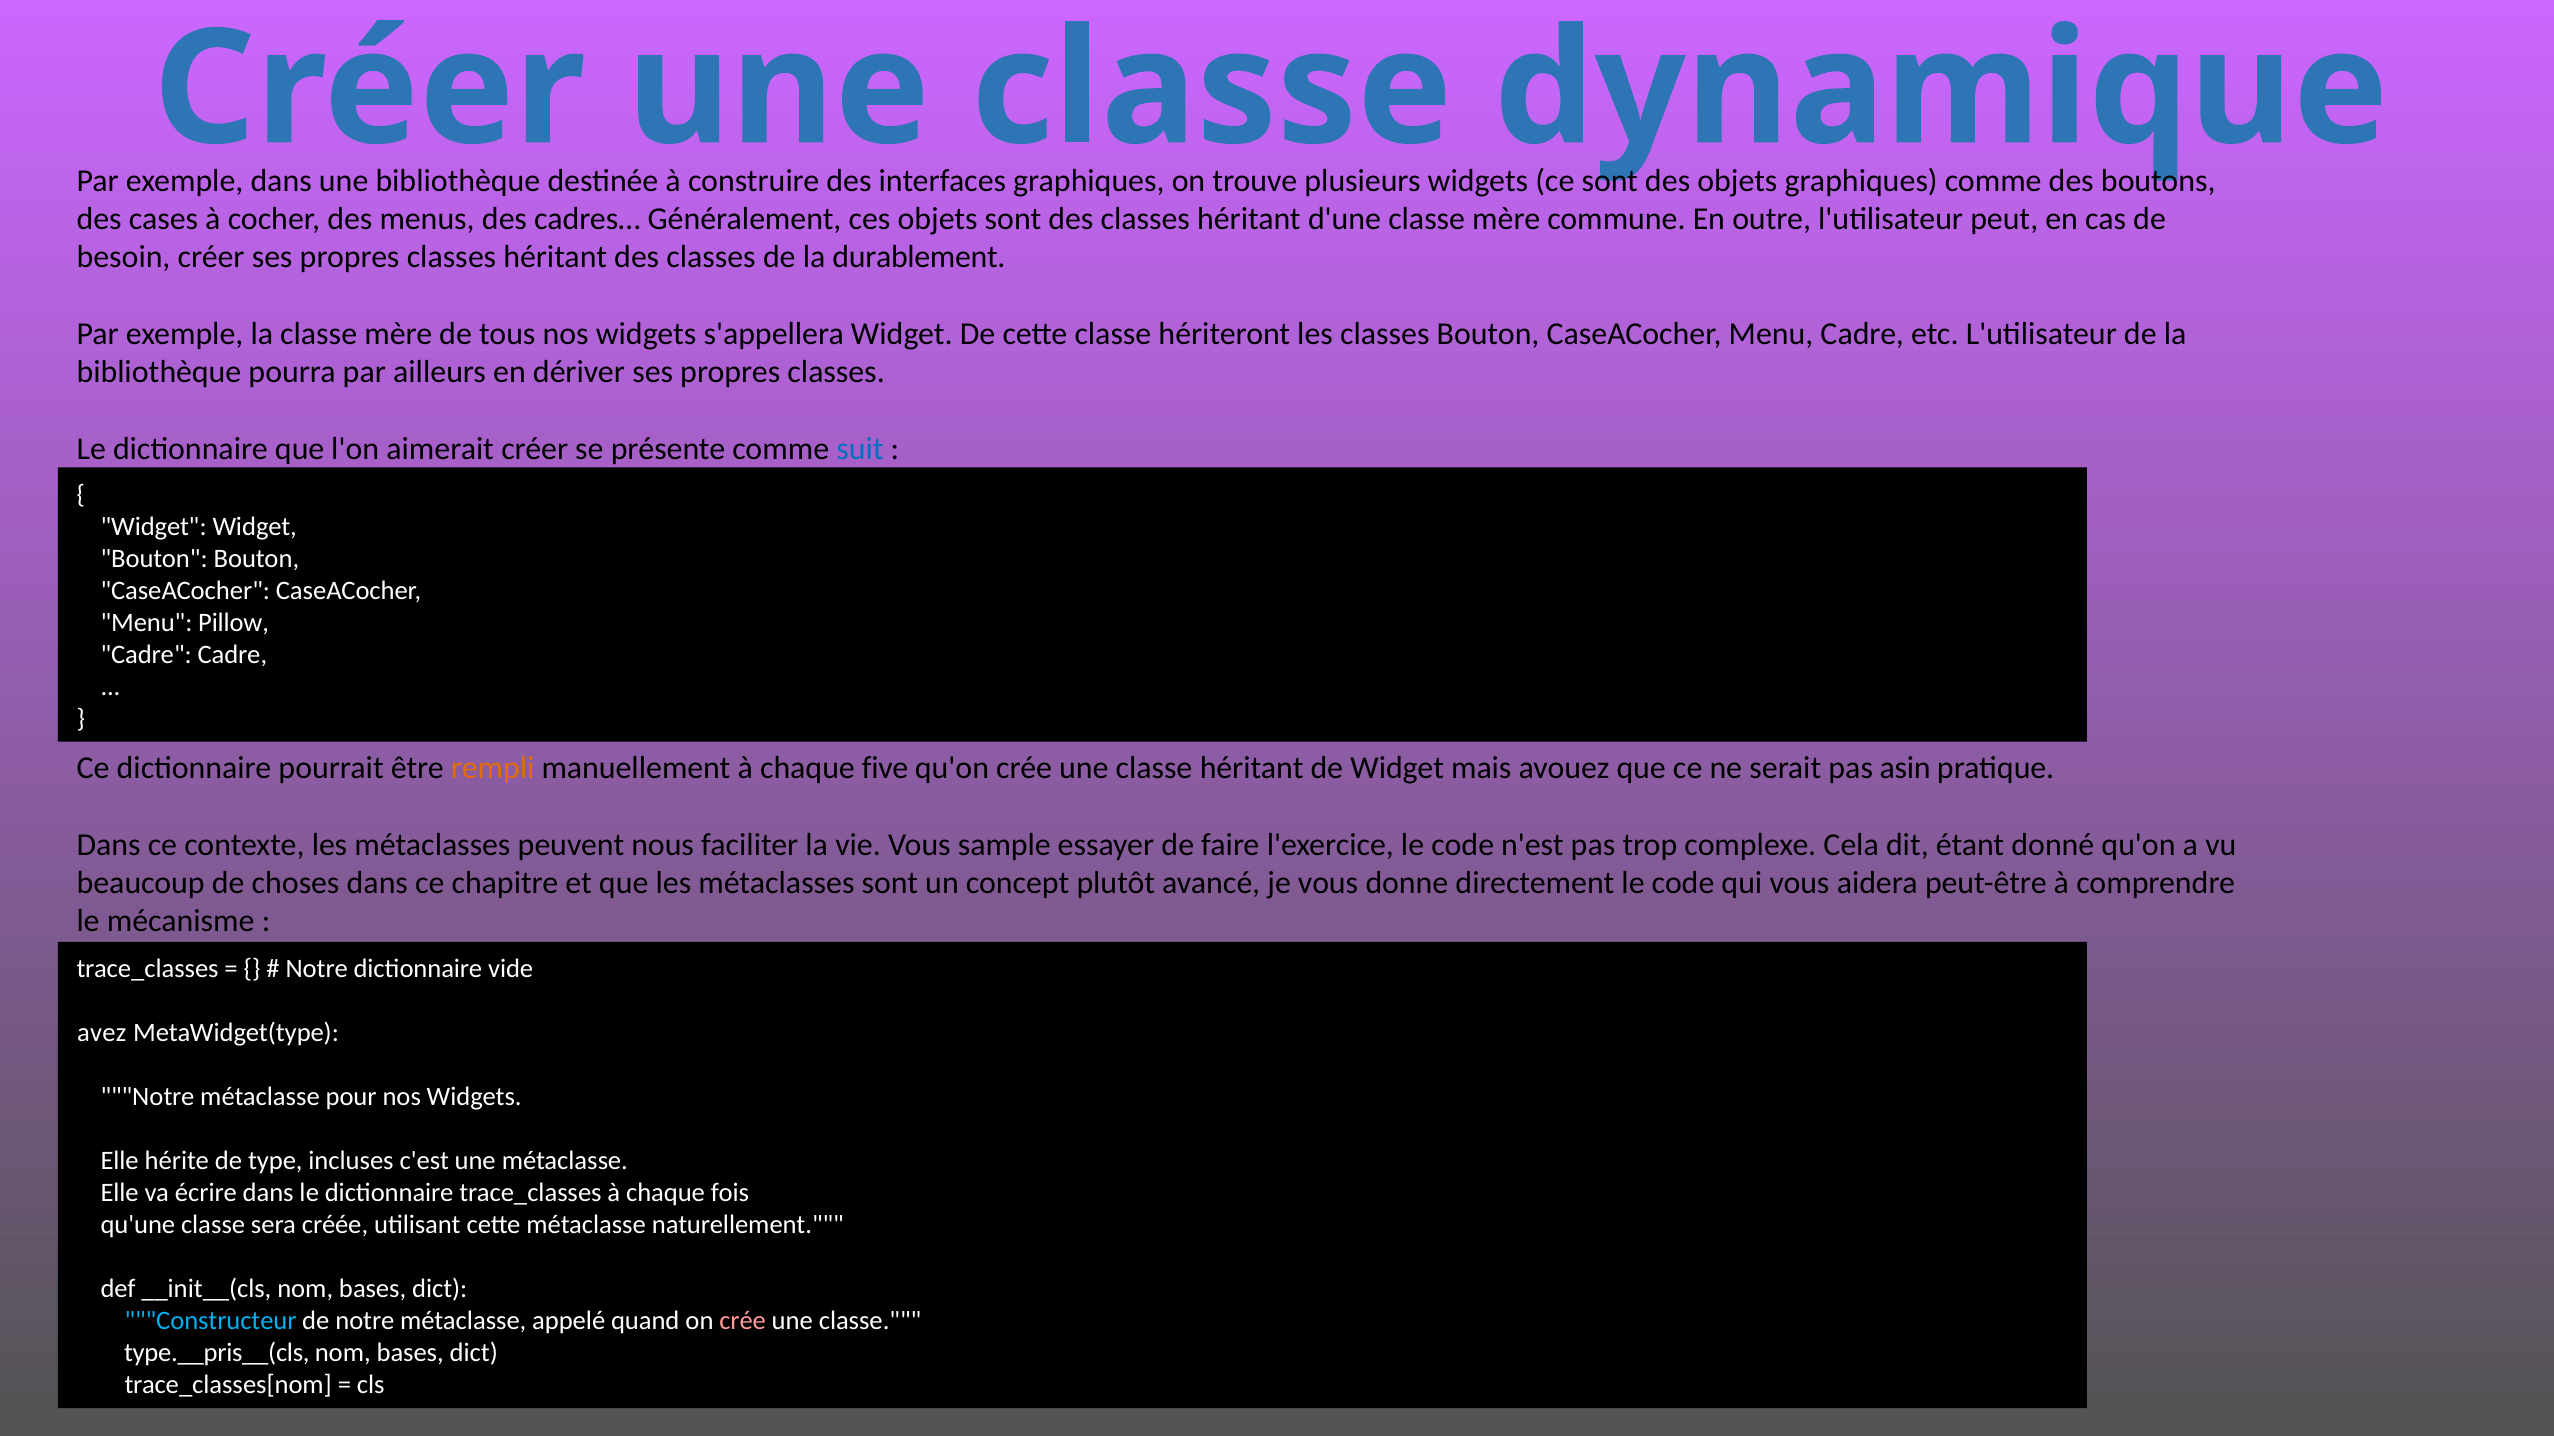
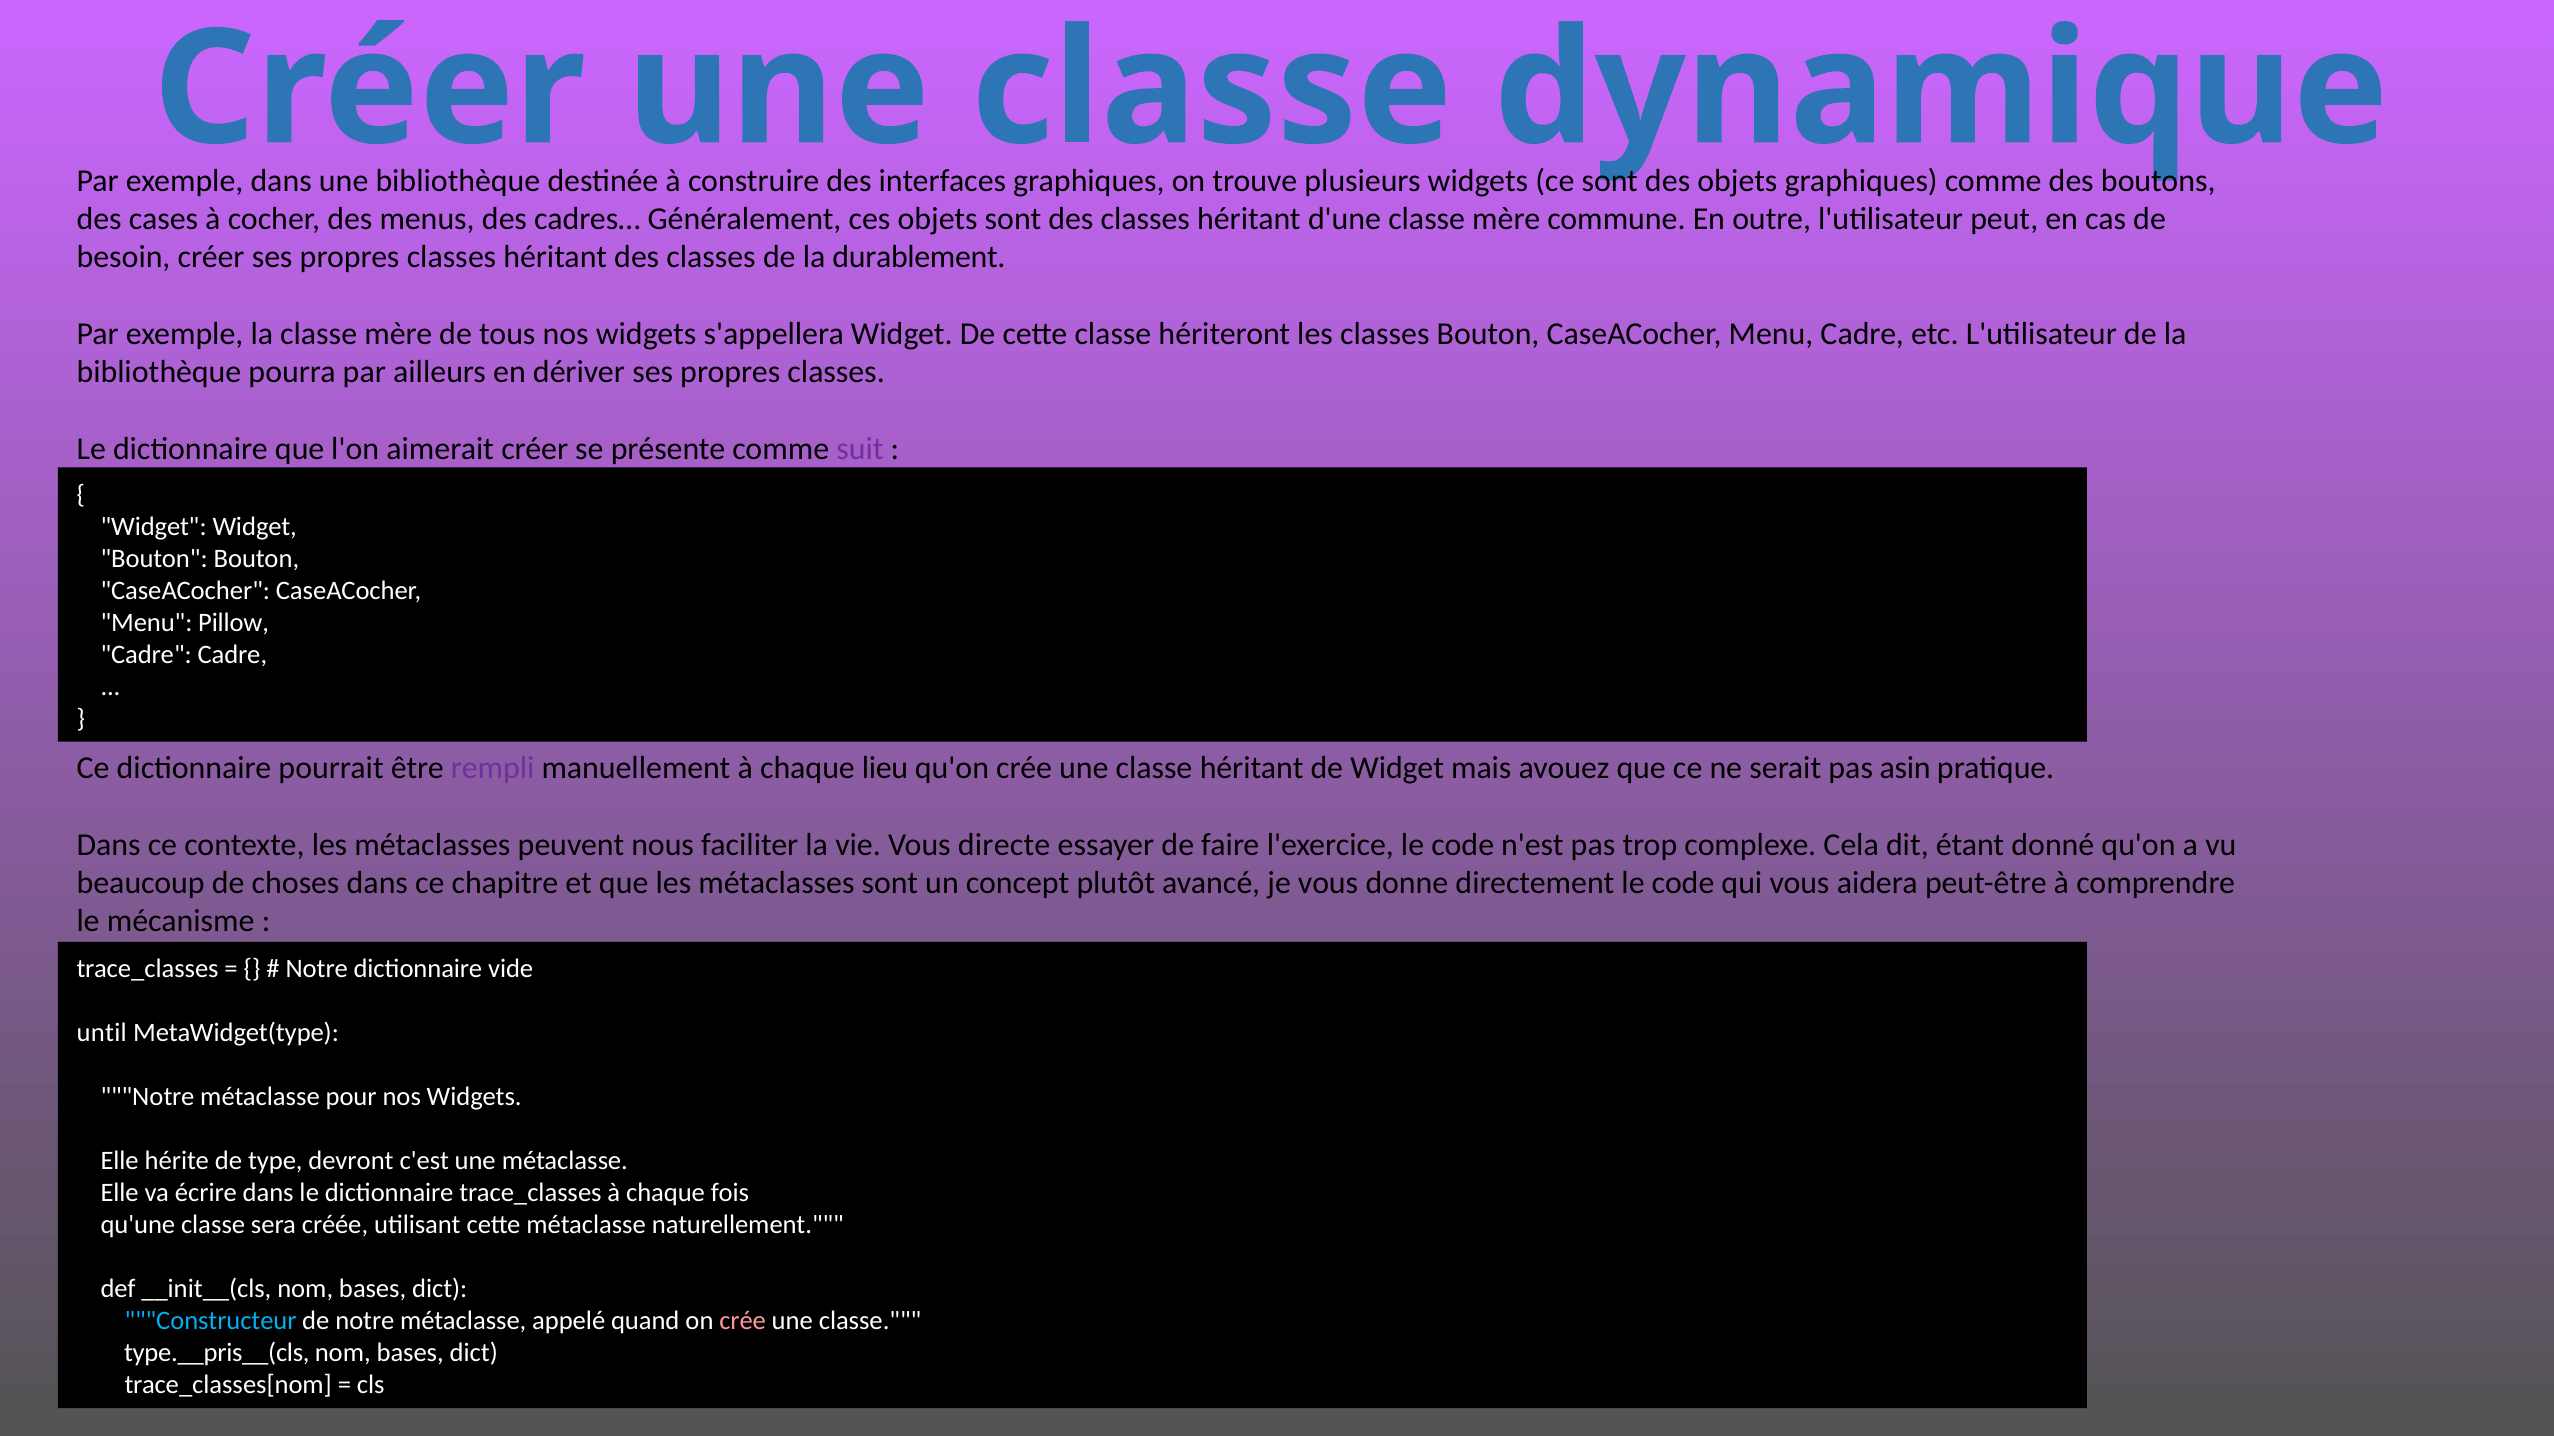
suit colour: blue -> purple
rempli colour: orange -> purple
five: five -> lieu
sample: sample -> directe
avez: avez -> until
incluses: incluses -> devront
